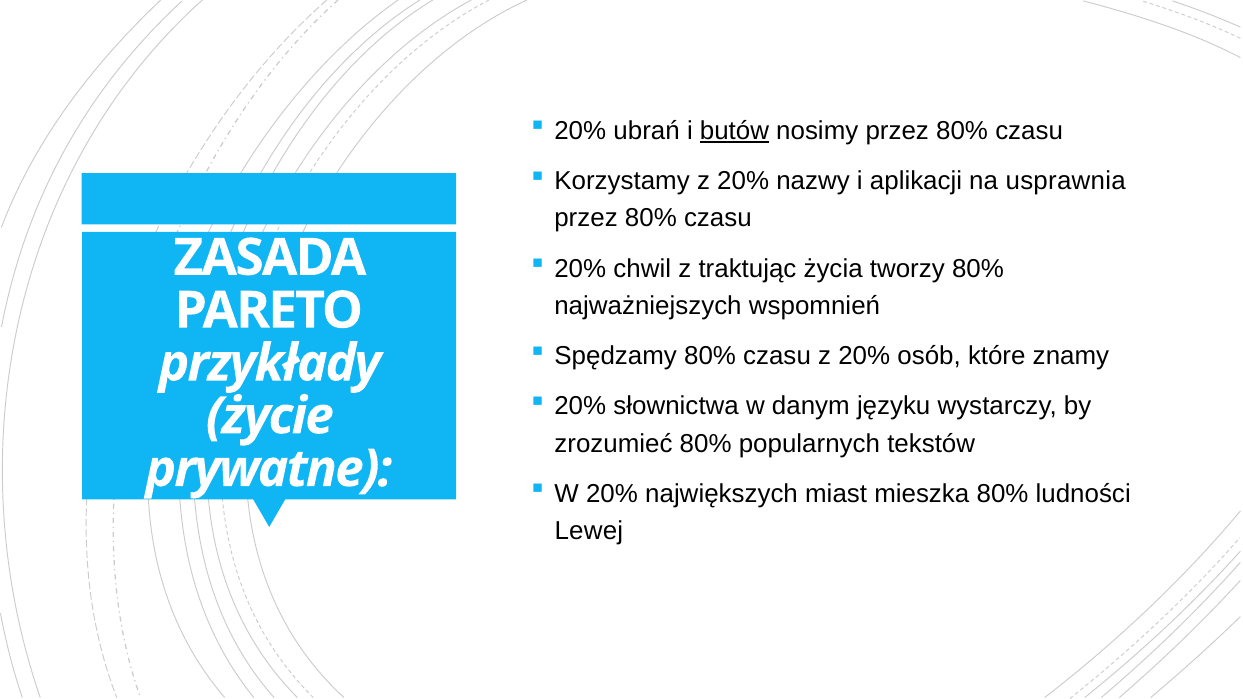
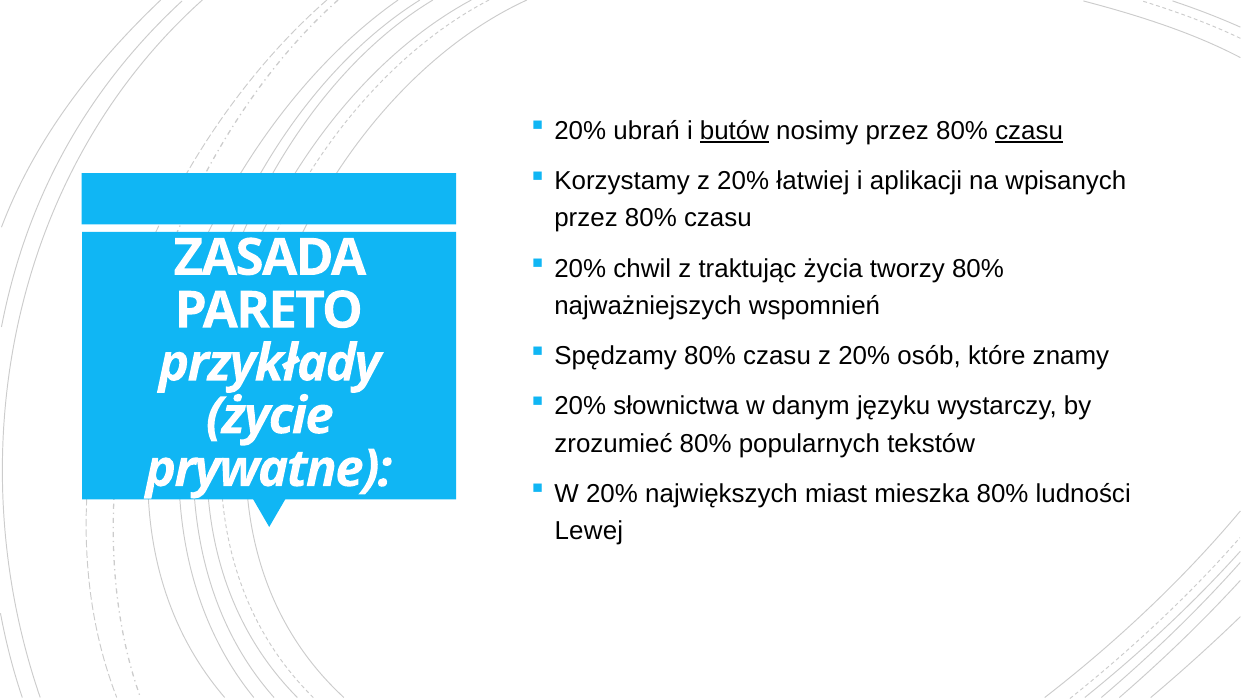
czasu at (1029, 131) underline: none -> present
nazwy: nazwy -> łatwiej
usprawnia: usprawnia -> wpisanych
